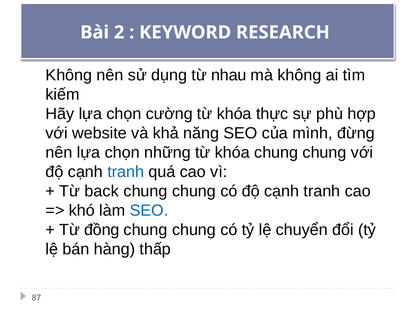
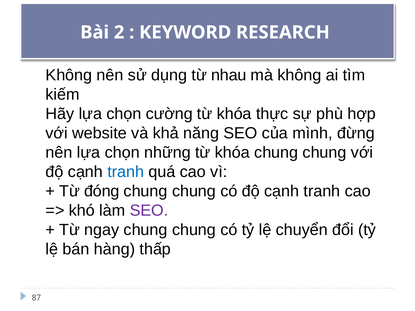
back: back -> đóng
SEO at (149, 211) colour: blue -> purple
đồng: đồng -> ngay
